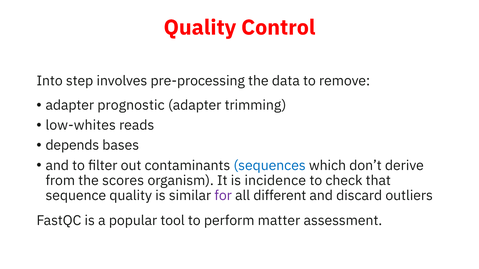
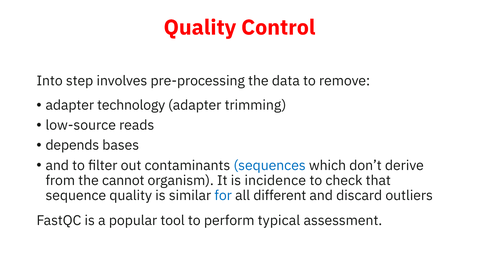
prognostic: prognostic -> technology
low-whites: low-whites -> low-source
scores: scores -> cannot
for colour: purple -> blue
matter: matter -> typical
